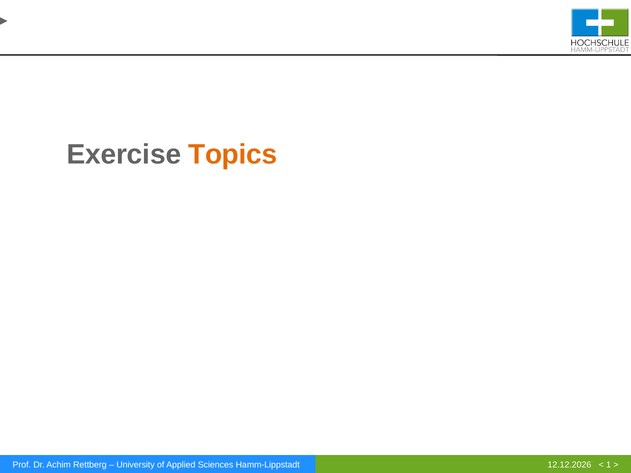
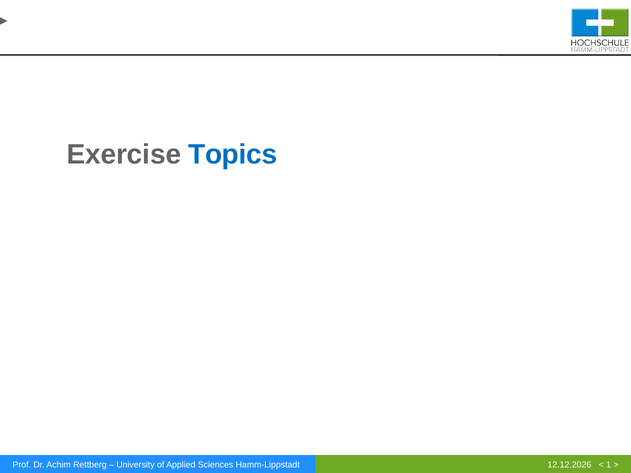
Topics colour: orange -> blue
